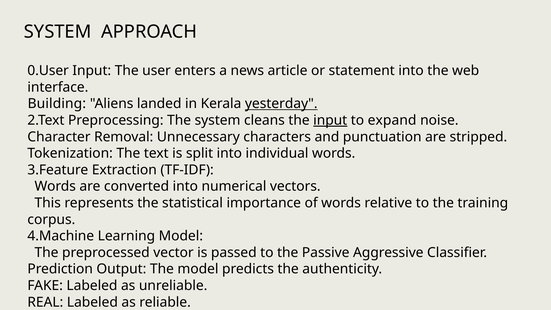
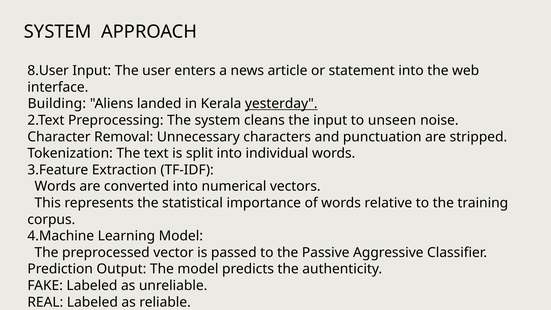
0.User: 0.User -> 8.User
input at (330, 120) underline: present -> none
expand: expand -> unseen
